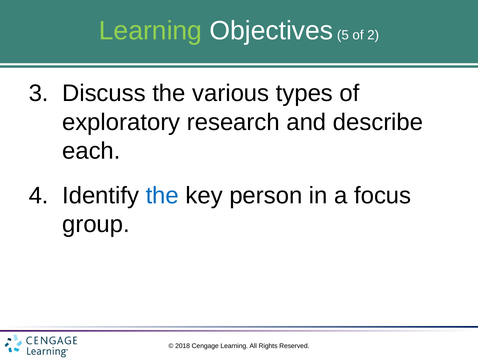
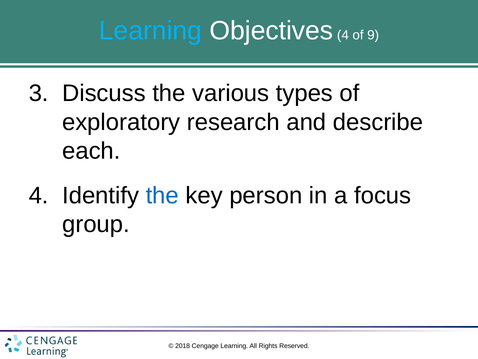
Learning at (150, 31) colour: light green -> light blue
Objectives 5: 5 -> 4
2: 2 -> 9
